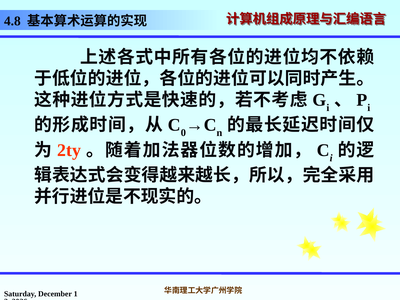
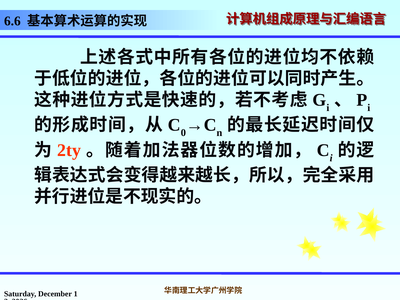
4.8: 4.8 -> 6.6
